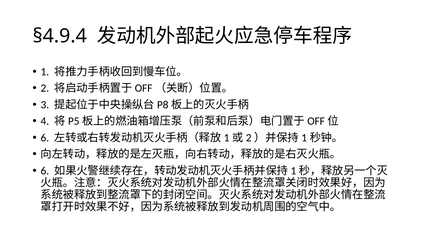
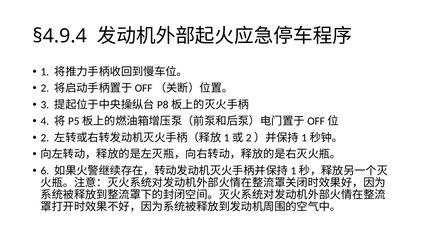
6 at (45, 138): 6 -> 2
